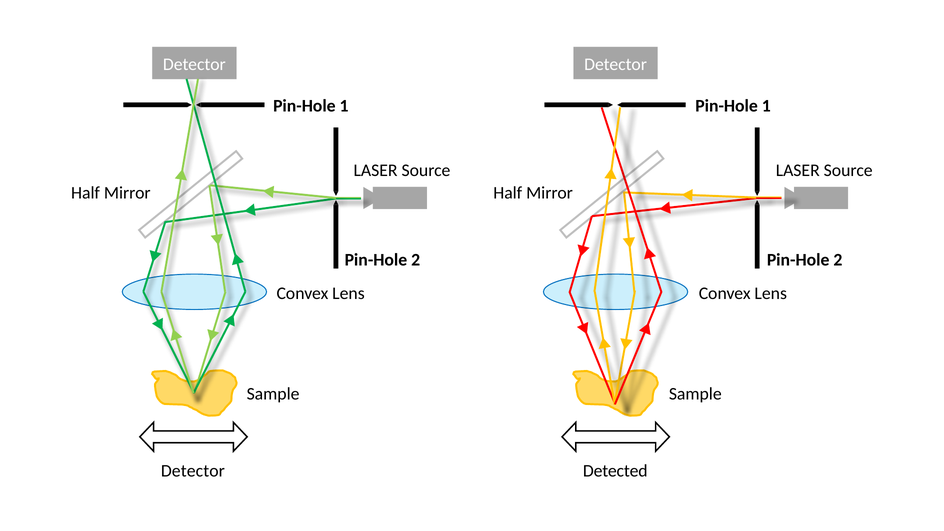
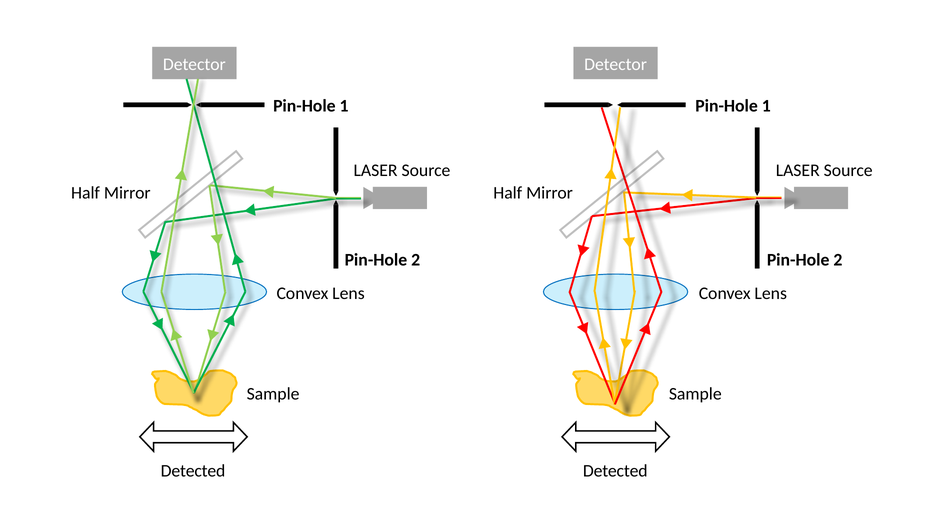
Detector at (193, 471): Detector -> Detected
